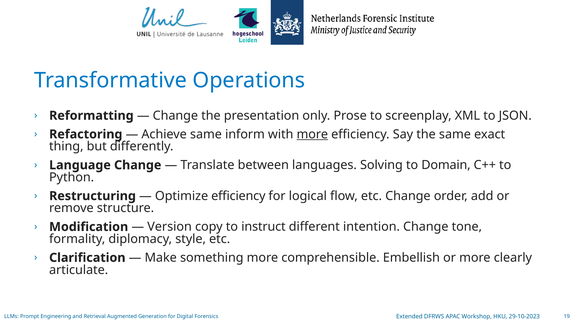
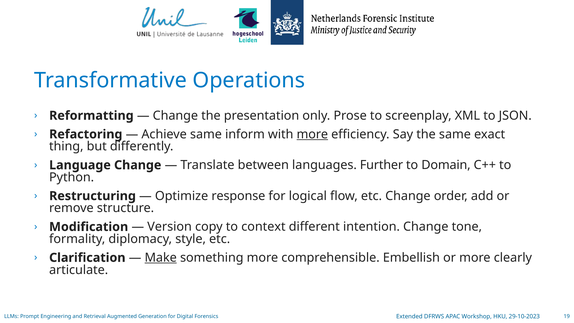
Solving: Solving -> Further
Optimize efficiency: efficiency -> response
instruct: instruct -> context
Make underline: none -> present
